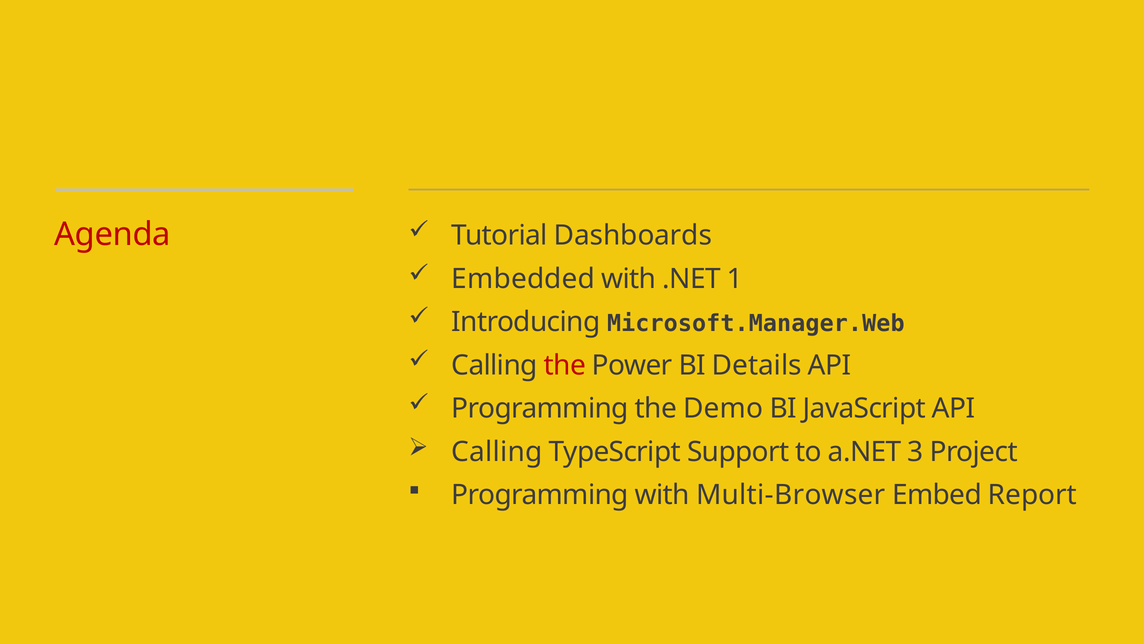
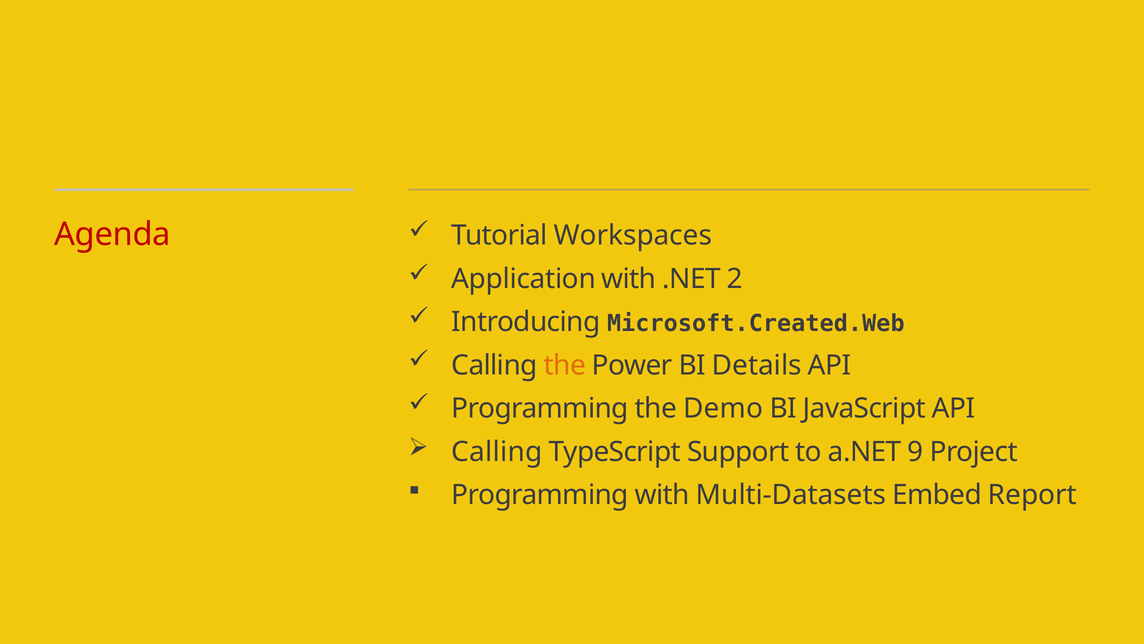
Dashboards: Dashboards -> Workspaces
Embedded: Embedded -> Application
1: 1 -> 2
Microsoft.Manager.Web: Microsoft.Manager.Web -> Microsoft.Created.Web
the at (565, 365) colour: red -> orange
3: 3 -> 9
Multi-Browser: Multi-Browser -> Multi-Datasets
